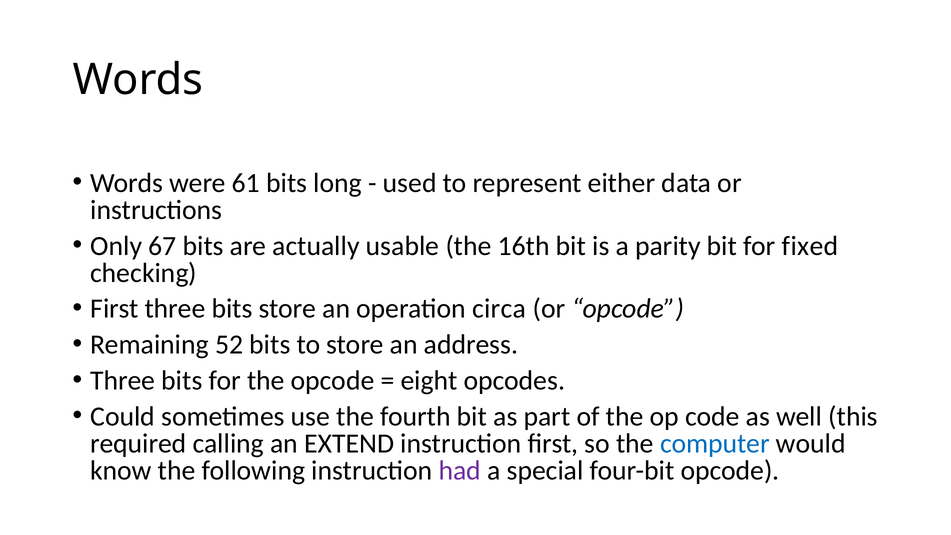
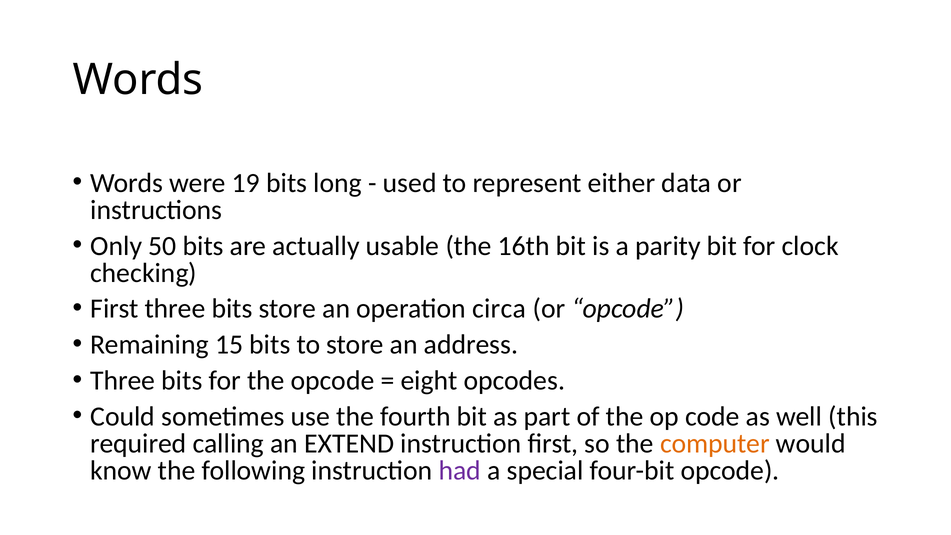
61: 61 -> 19
67: 67 -> 50
fixed: fixed -> clock
52: 52 -> 15
computer colour: blue -> orange
